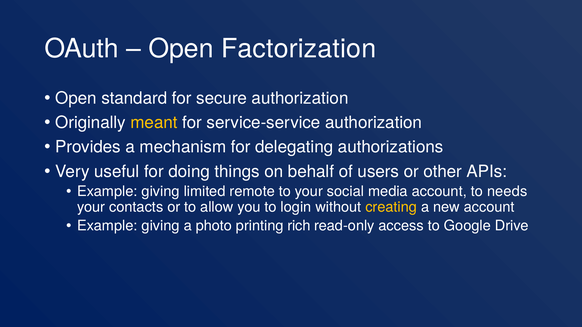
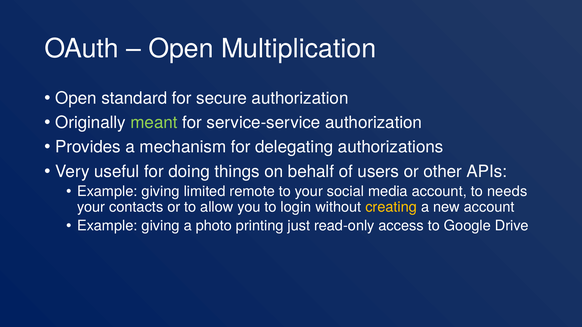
Factorization: Factorization -> Multiplication
meant colour: yellow -> light green
rich: rich -> just
